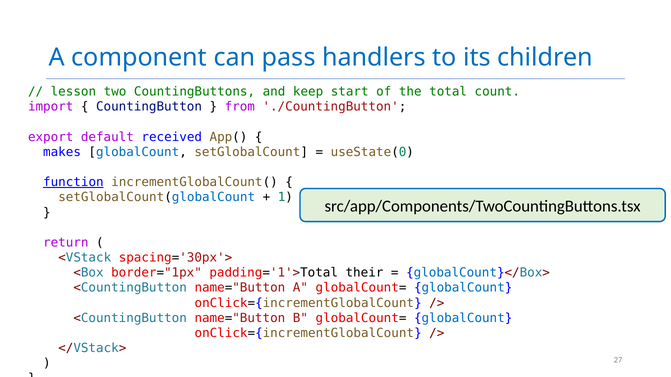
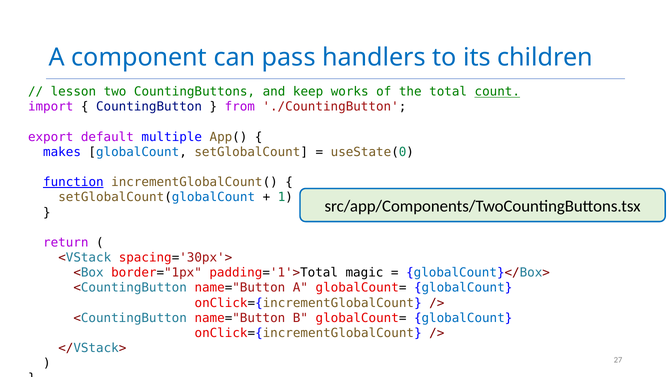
start: start -> works
count underline: none -> present
received: received -> multiple
their: their -> magic
